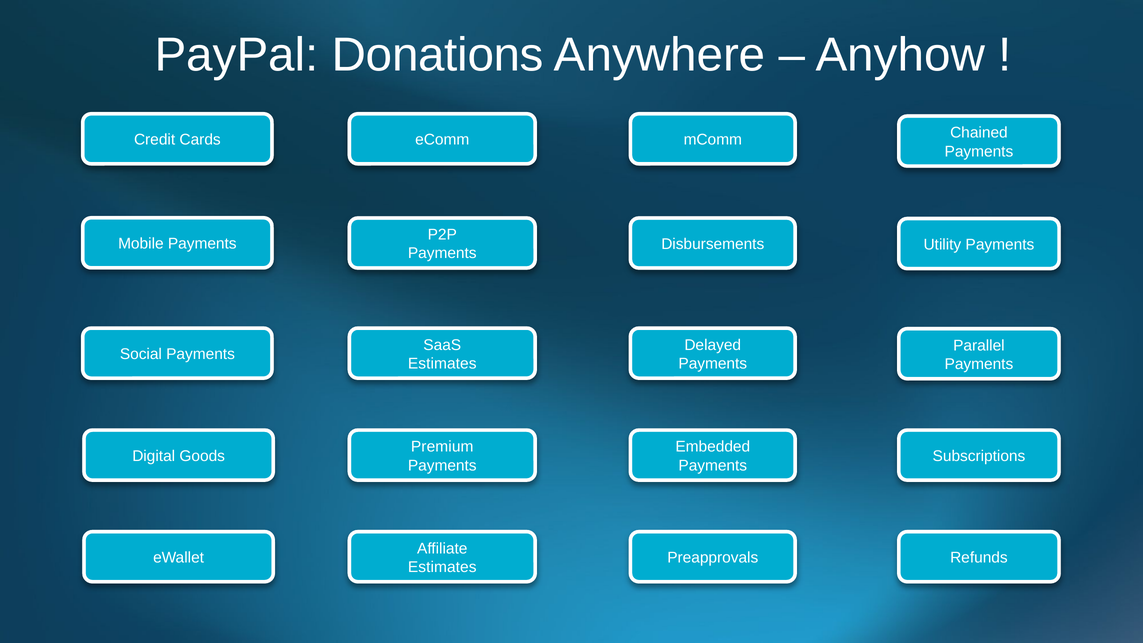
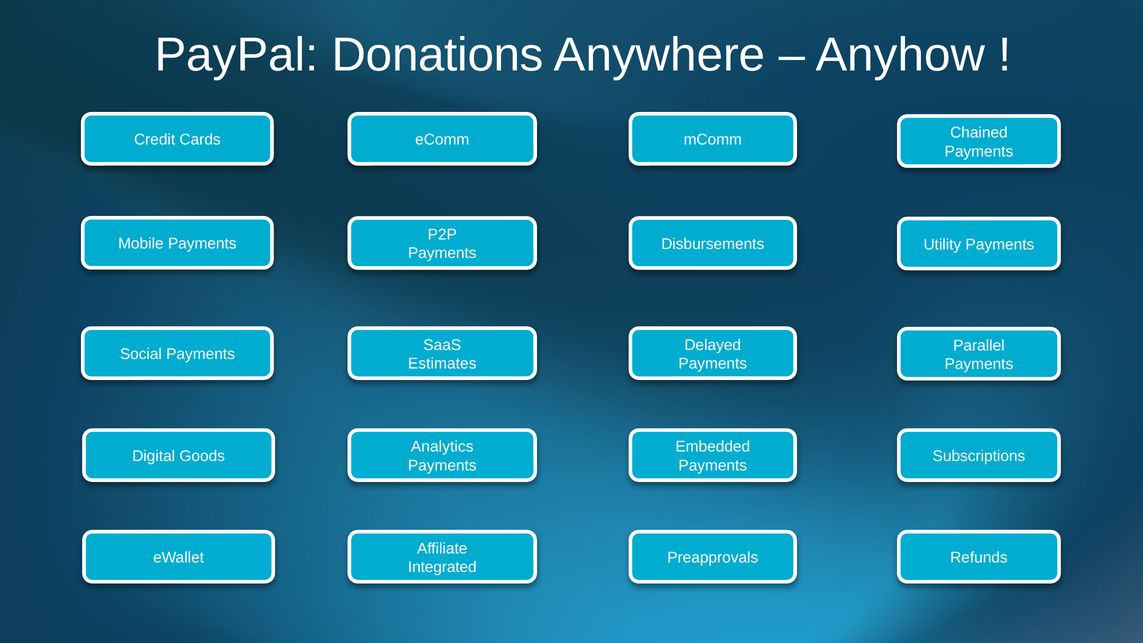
Premium: Premium -> Analytics
Estimates at (442, 567): Estimates -> Integrated
